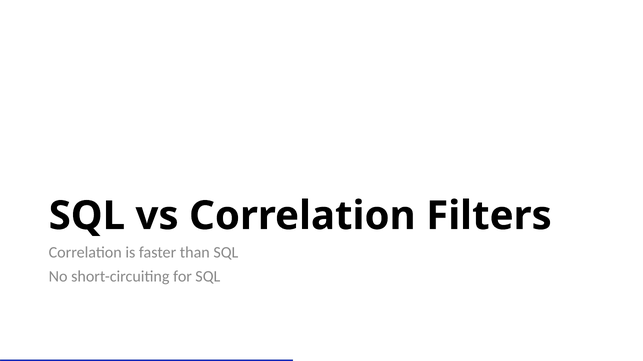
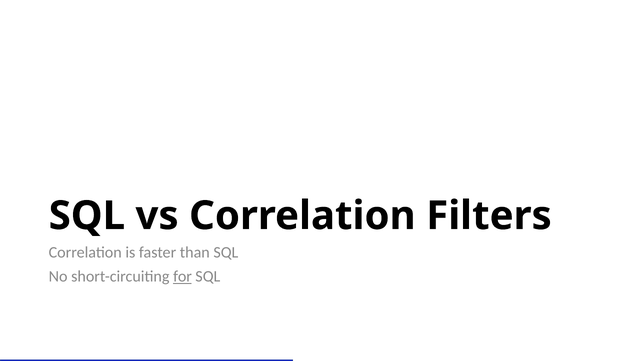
for underline: none -> present
